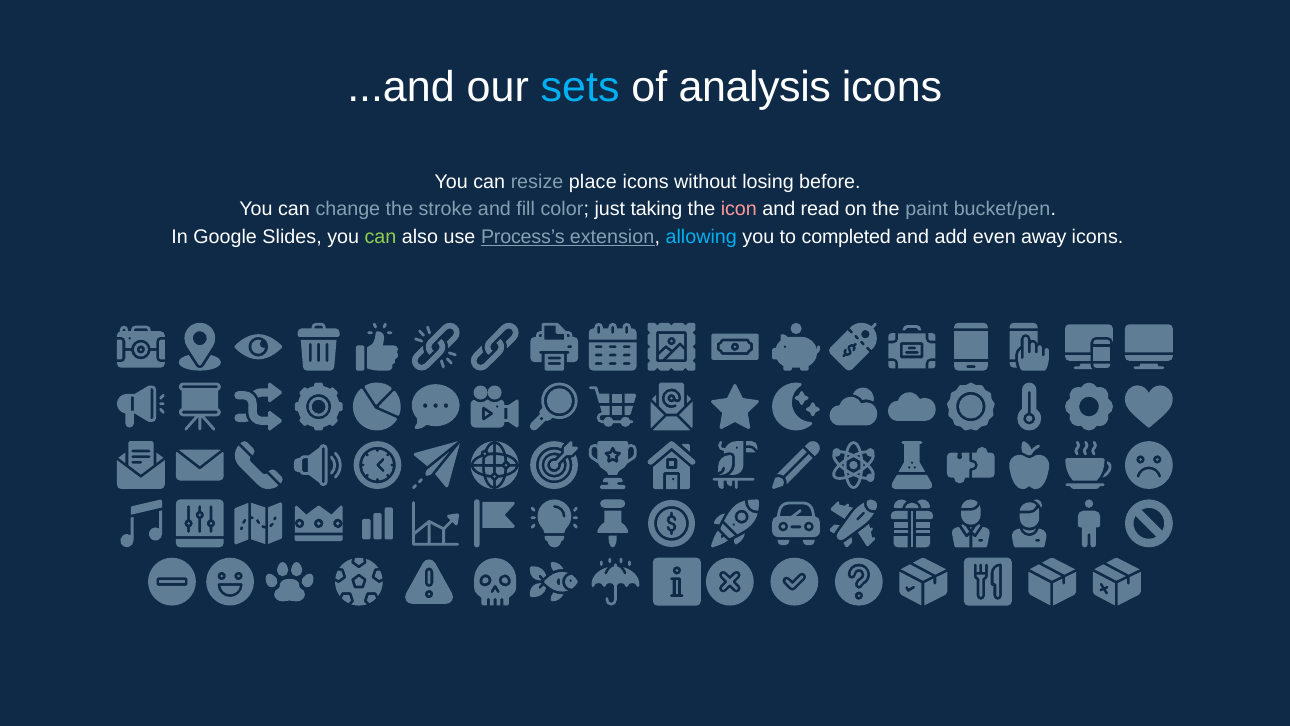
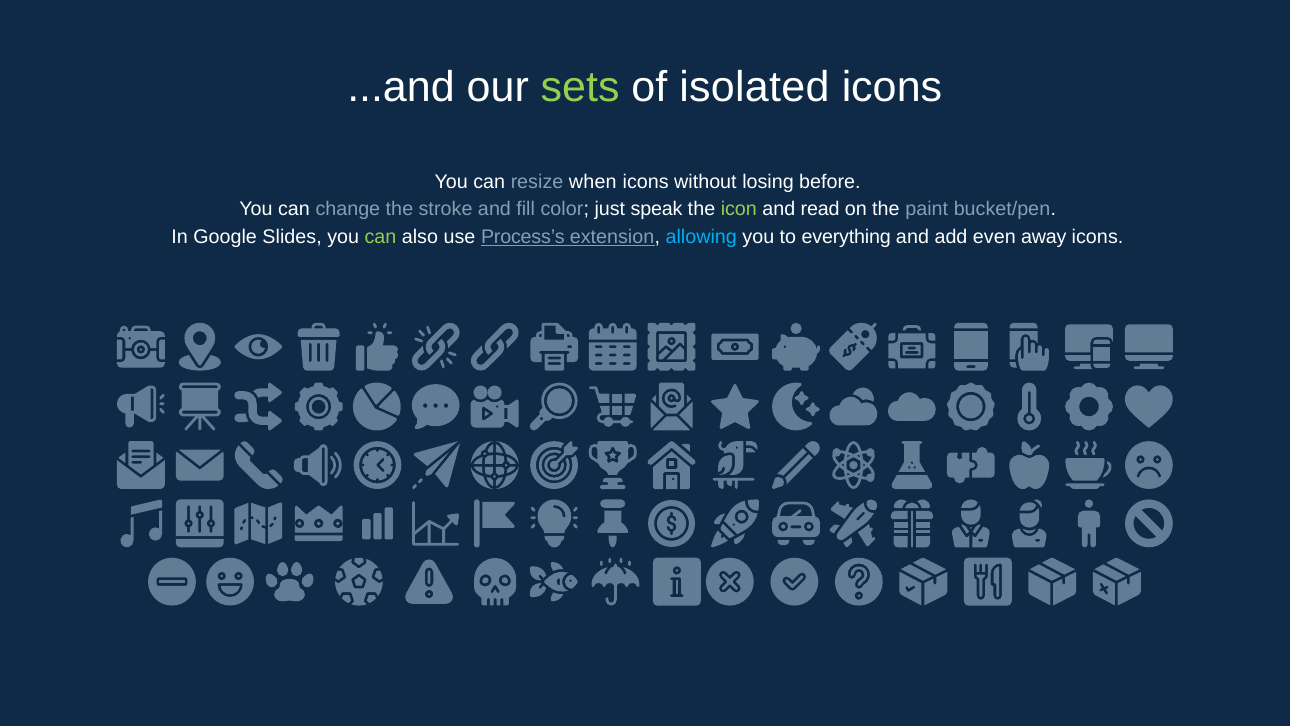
sets colour: light blue -> light green
analysis: analysis -> isolated
place: place -> when
taking: taking -> speak
icon colour: pink -> light green
completed: completed -> everything
